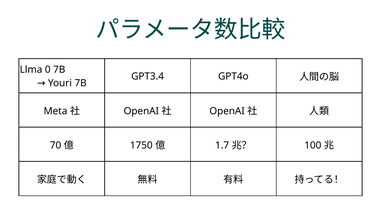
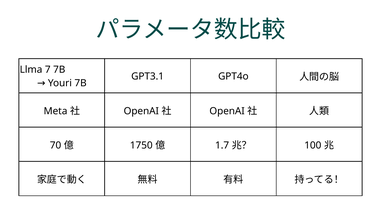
0: 0 -> 7
GPT3.4: GPT3.4 -> GPT3.1
